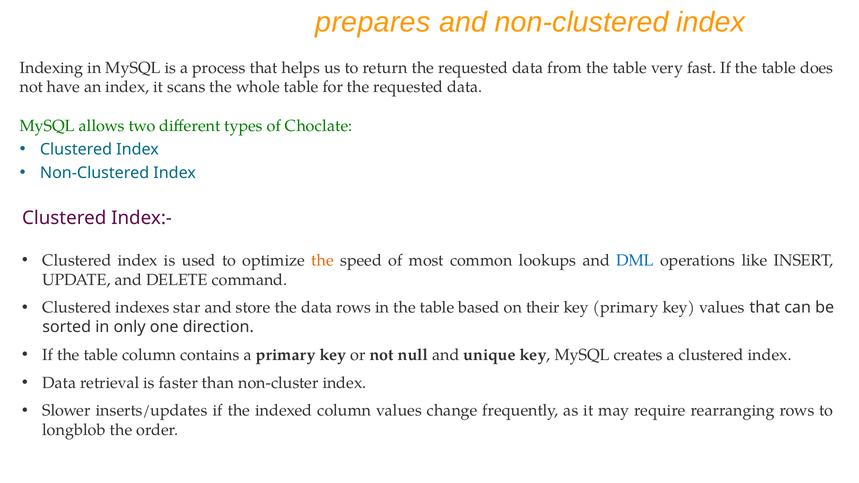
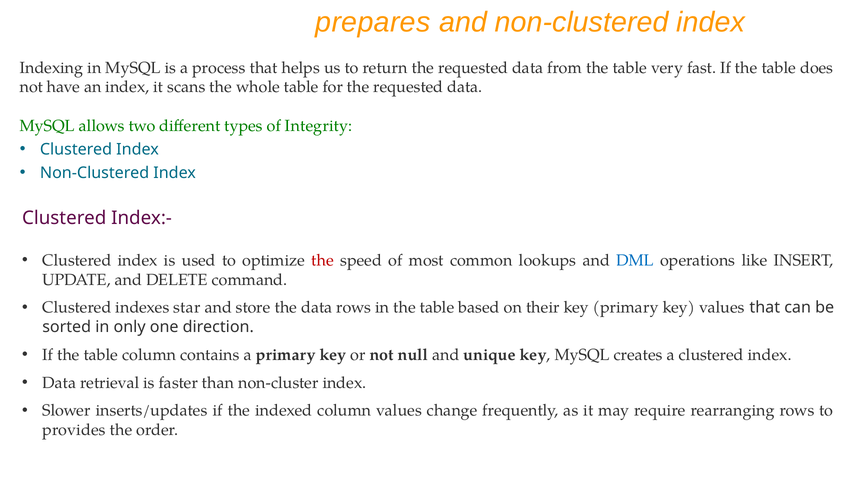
Choclate: Choclate -> Integrity
the at (323, 260) colour: orange -> red
longblob: longblob -> provides
